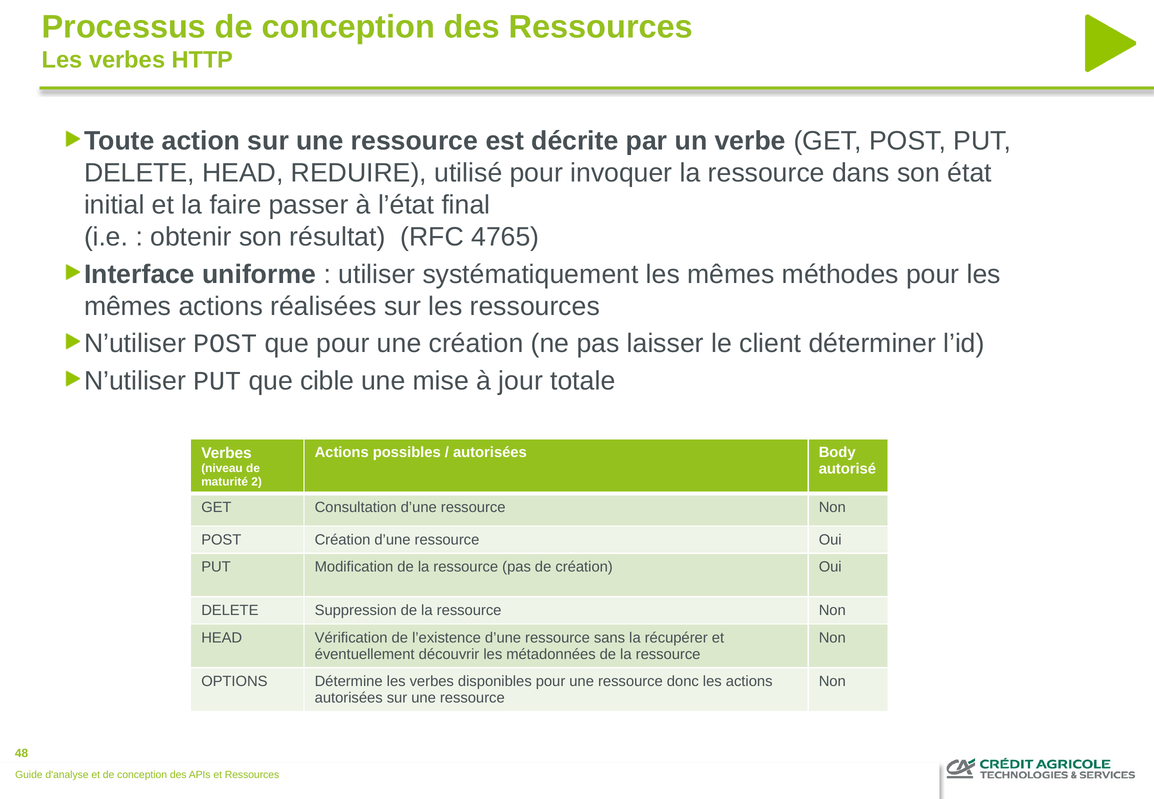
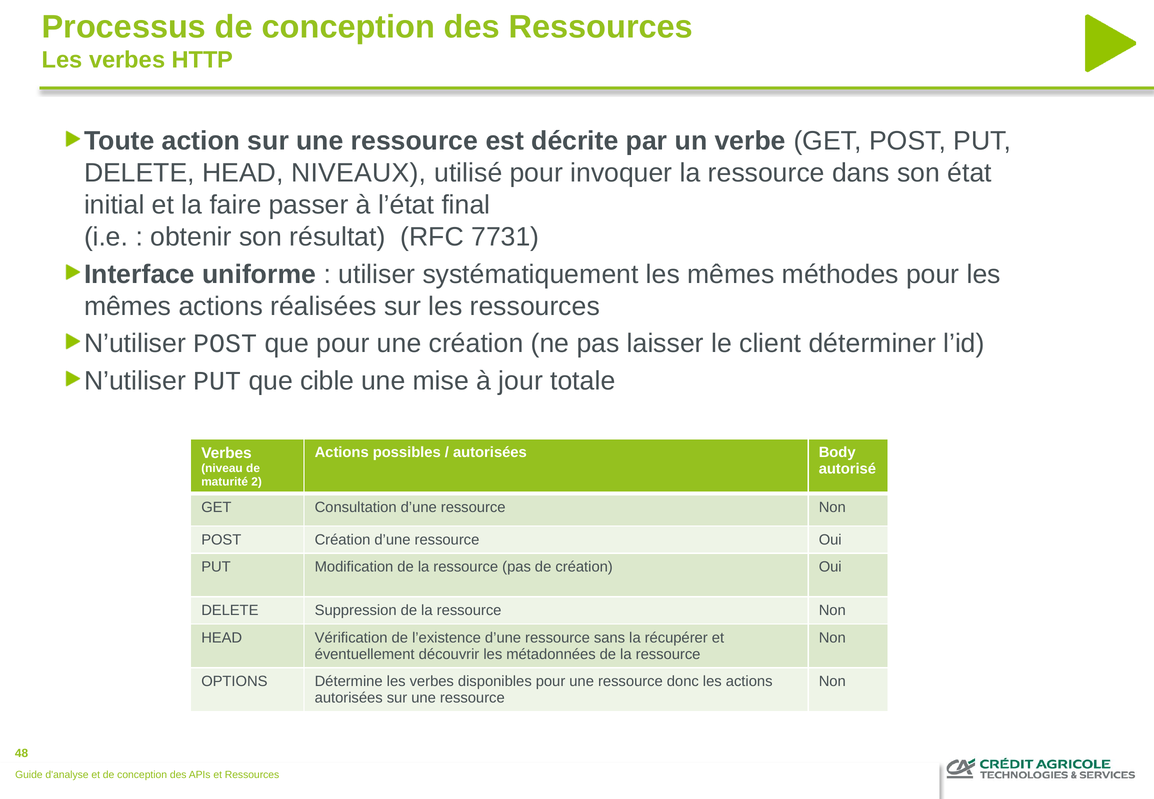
REDUIRE: REDUIRE -> NIVEAUX
4765: 4765 -> 7731
